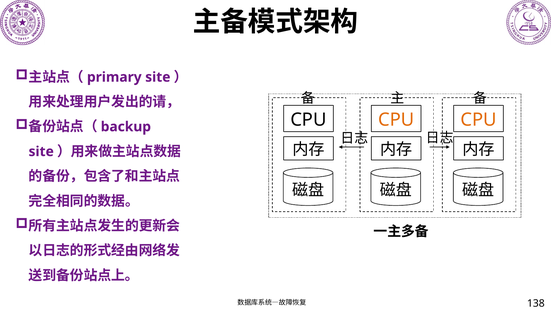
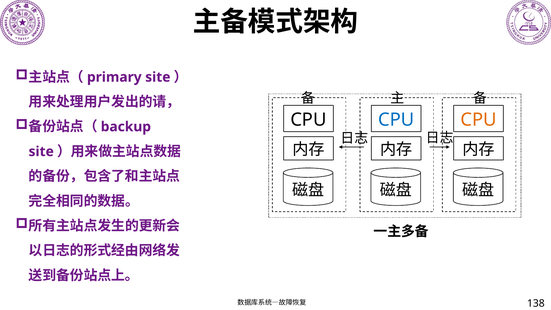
CPU at (396, 120) colour: orange -> blue
